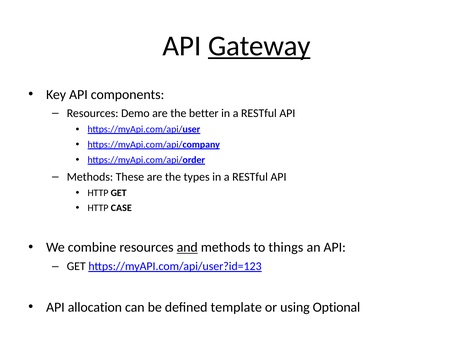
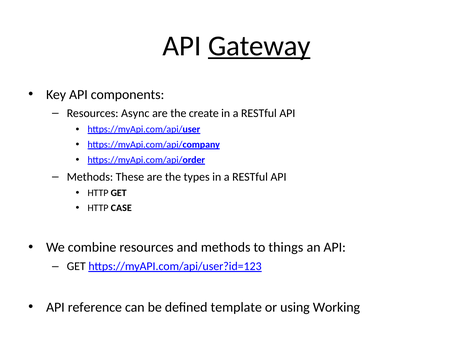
Demo: Demo -> Async
better: better -> create
and underline: present -> none
allocation: allocation -> reference
Optional: Optional -> Working
